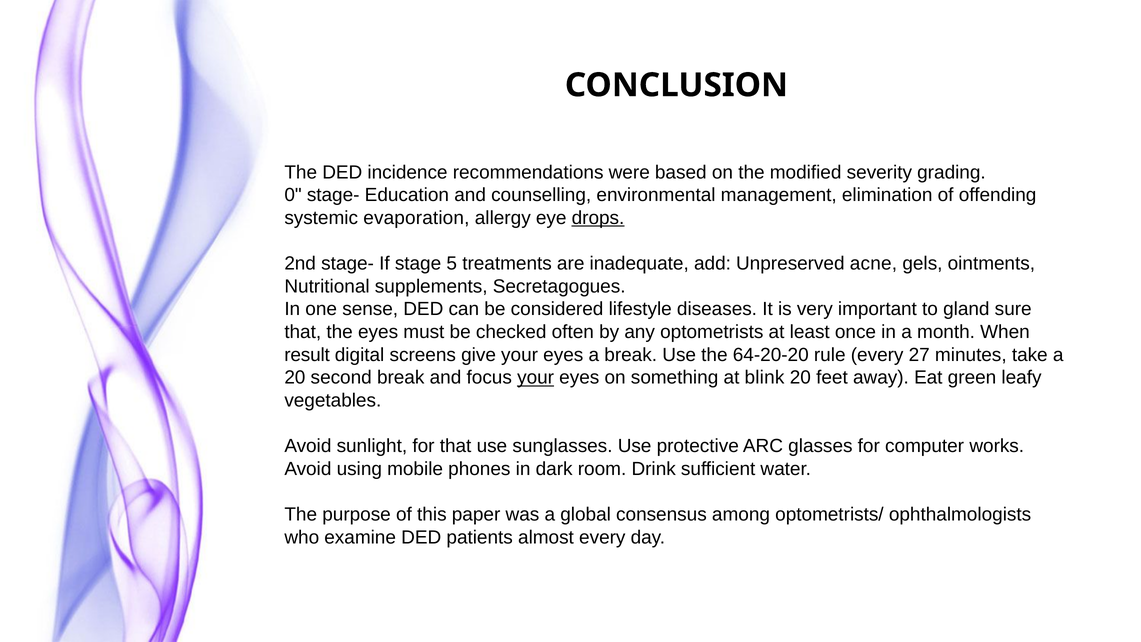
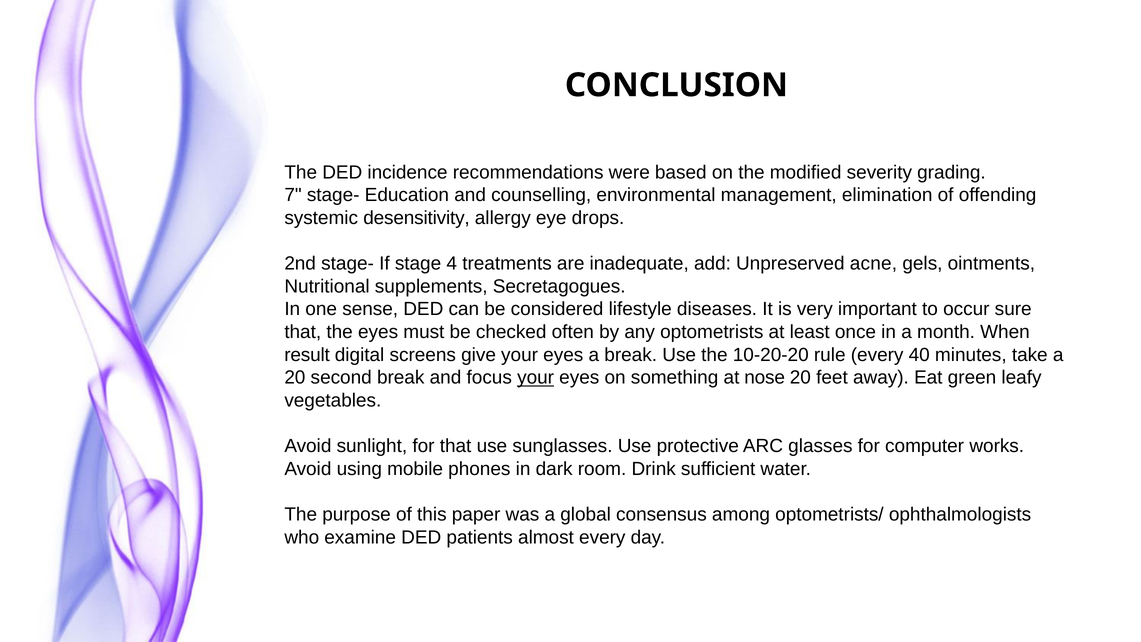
0: 0 -> 7
evaporation: evaporation -> desensitivity
drops underline: present -> none
5: 5 -> 4
gland: gland -> occur
64-20-20: 64-20-20 -> 10-20-20
27: 27 -> 40
blink: blink -> nose
